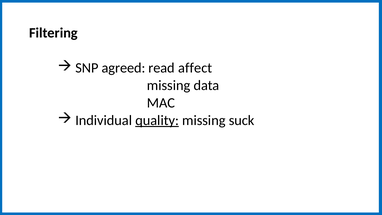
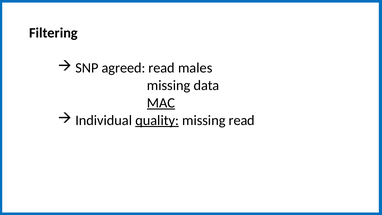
affect: affect -> males
MAC underline: none -> present
missing suck: suck -> read
